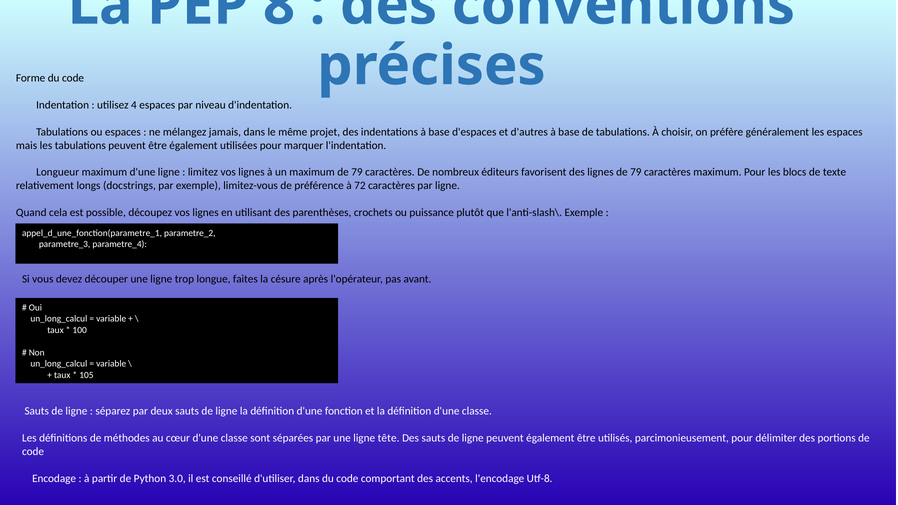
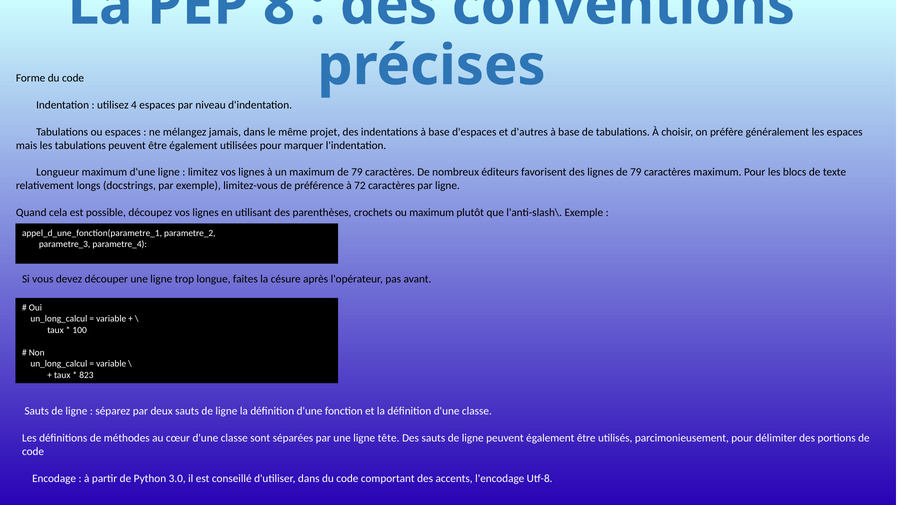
ou puissance: puissance -> maximum
105: 105 -> 823
